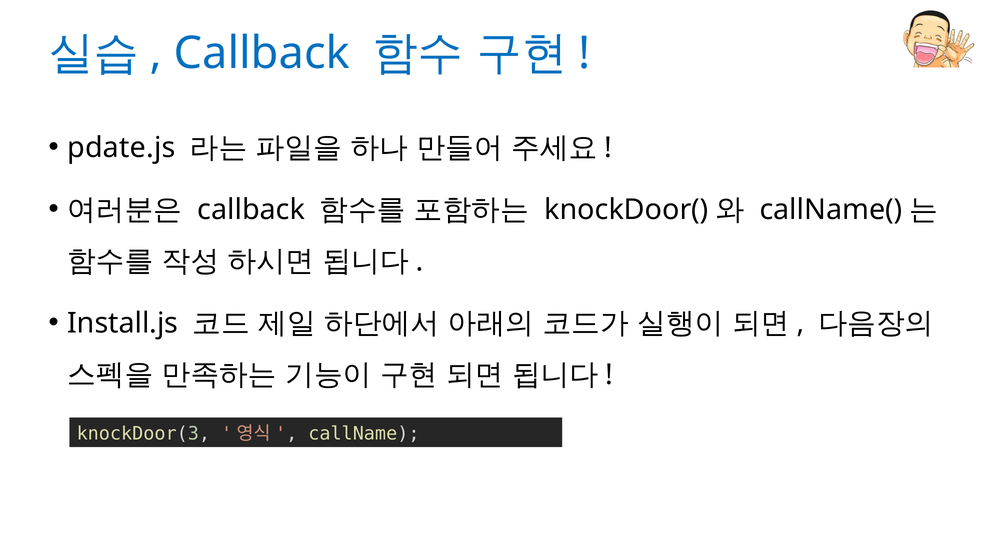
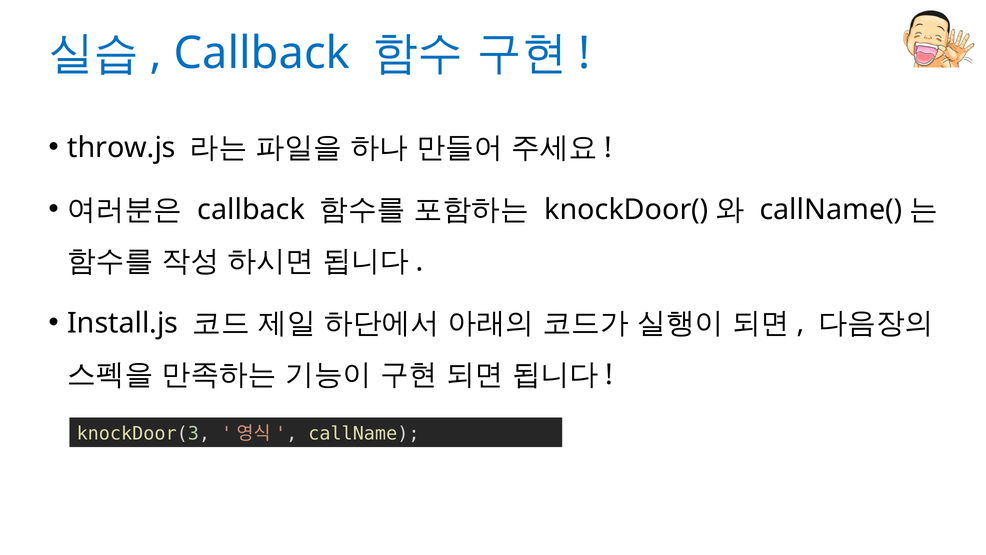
pdate.js: pdate.js -> throw.js
